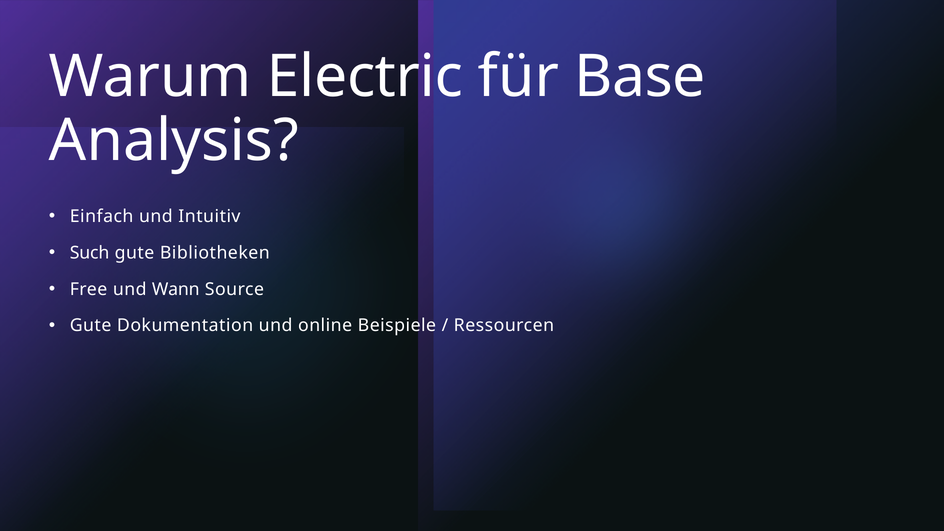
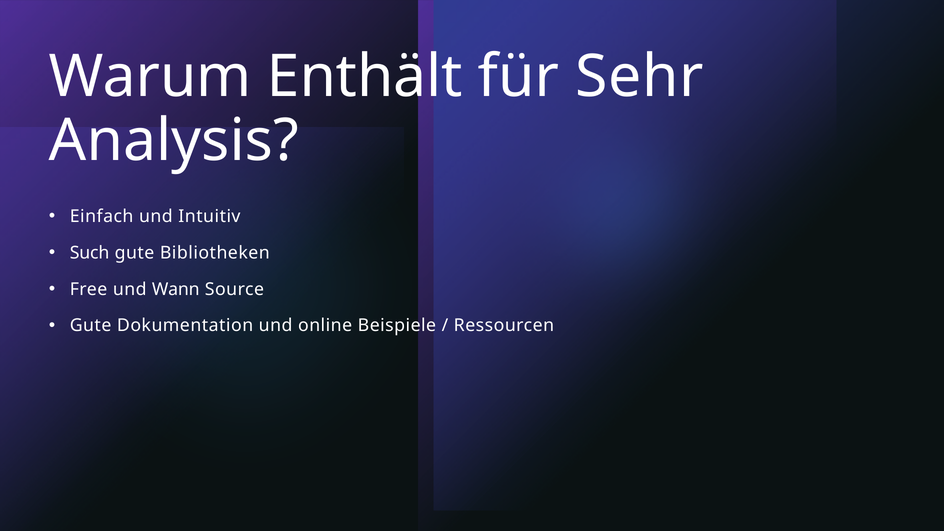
Electric: Electric -> Enthält
Base: Base -> Sehr
